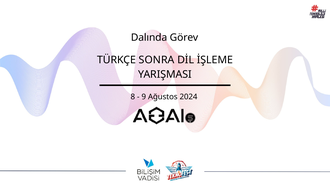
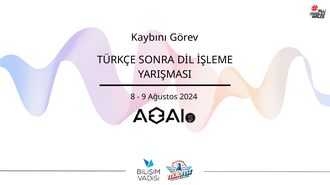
Dalında: Dalında -> Kaybını
